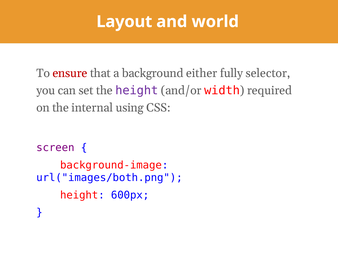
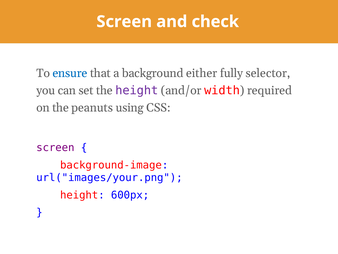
Layout at (124, 22): Layout -> Screen
world: world -> check
ensure colour: red -> blue
internal: internal -> peanuts
url("images/both.png: url("images/both.png -> url("images/your.png
